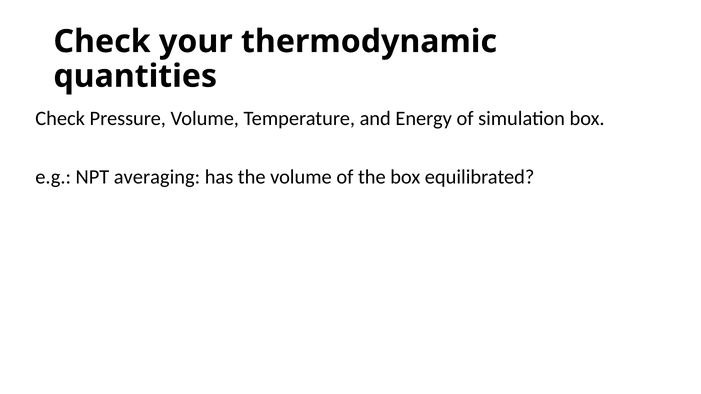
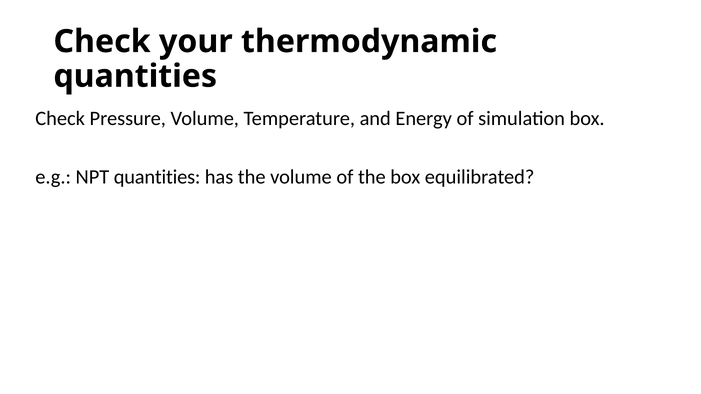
NPT averaging: averaging -> quantities
